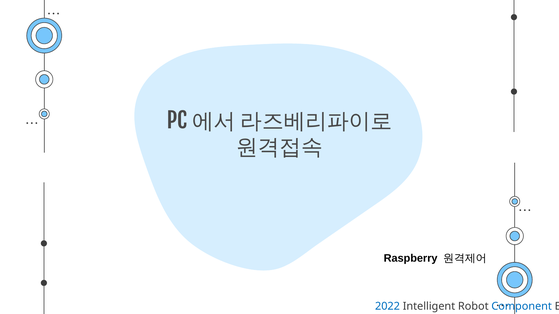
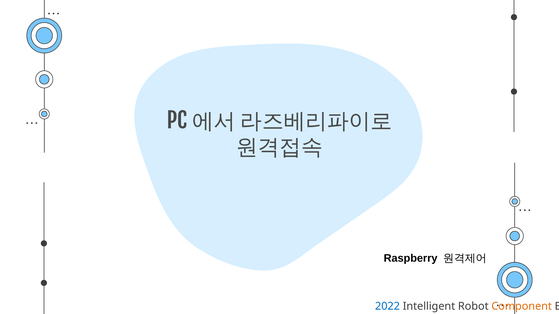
Component colour: blue -> orange
